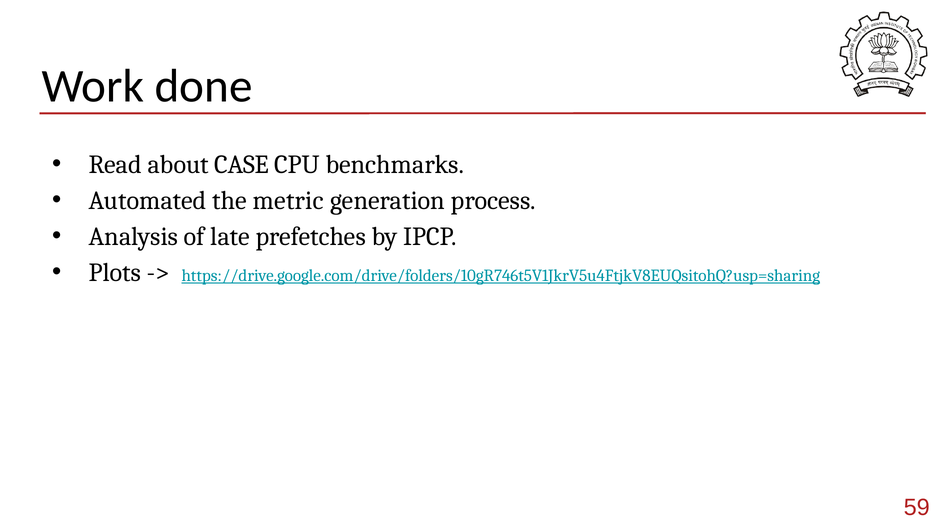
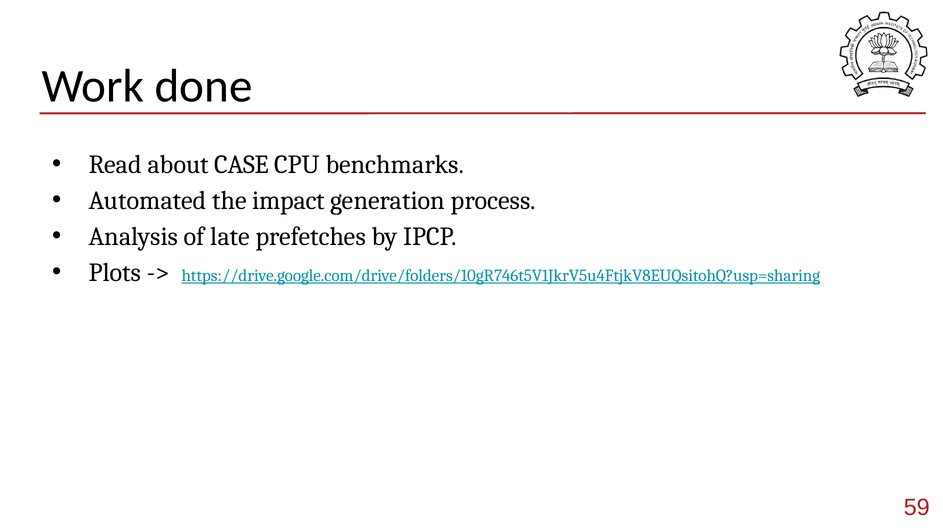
metric: metric -> impact
